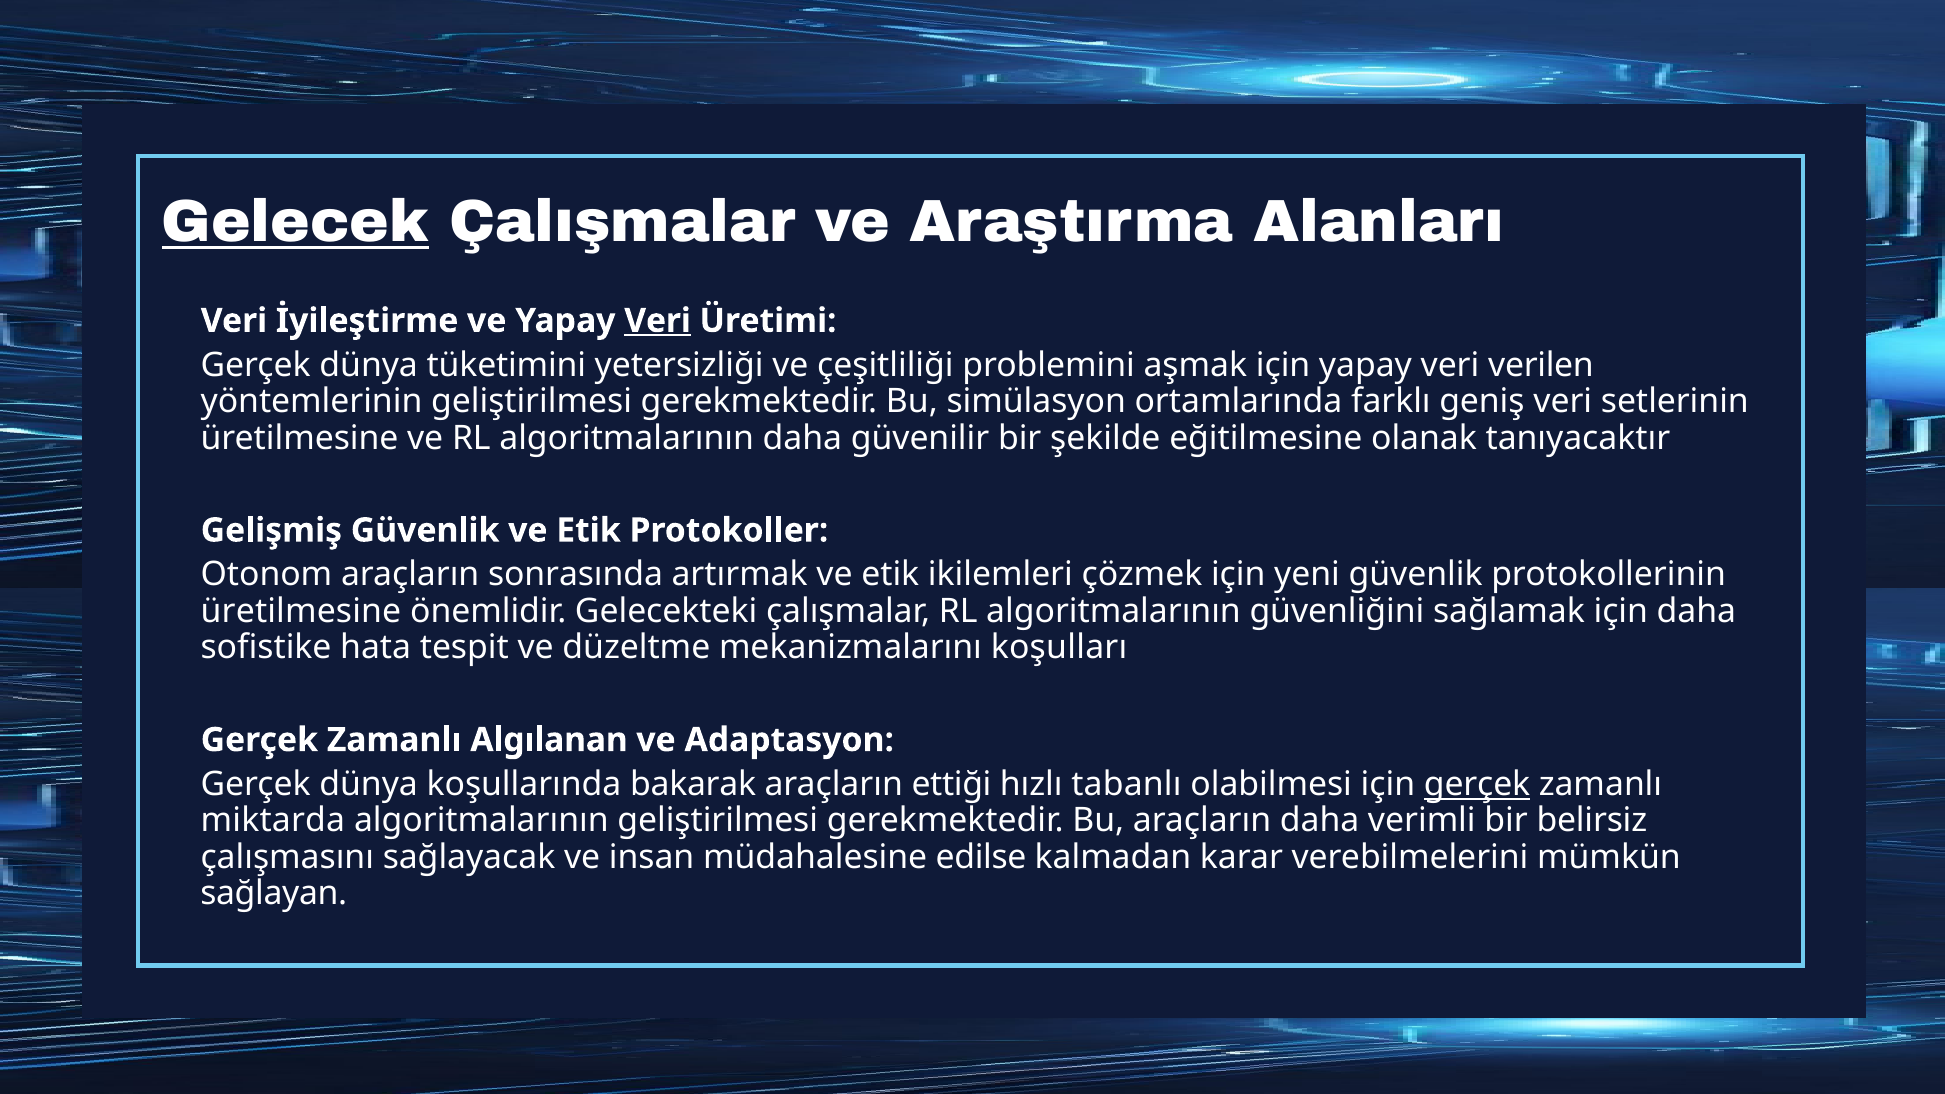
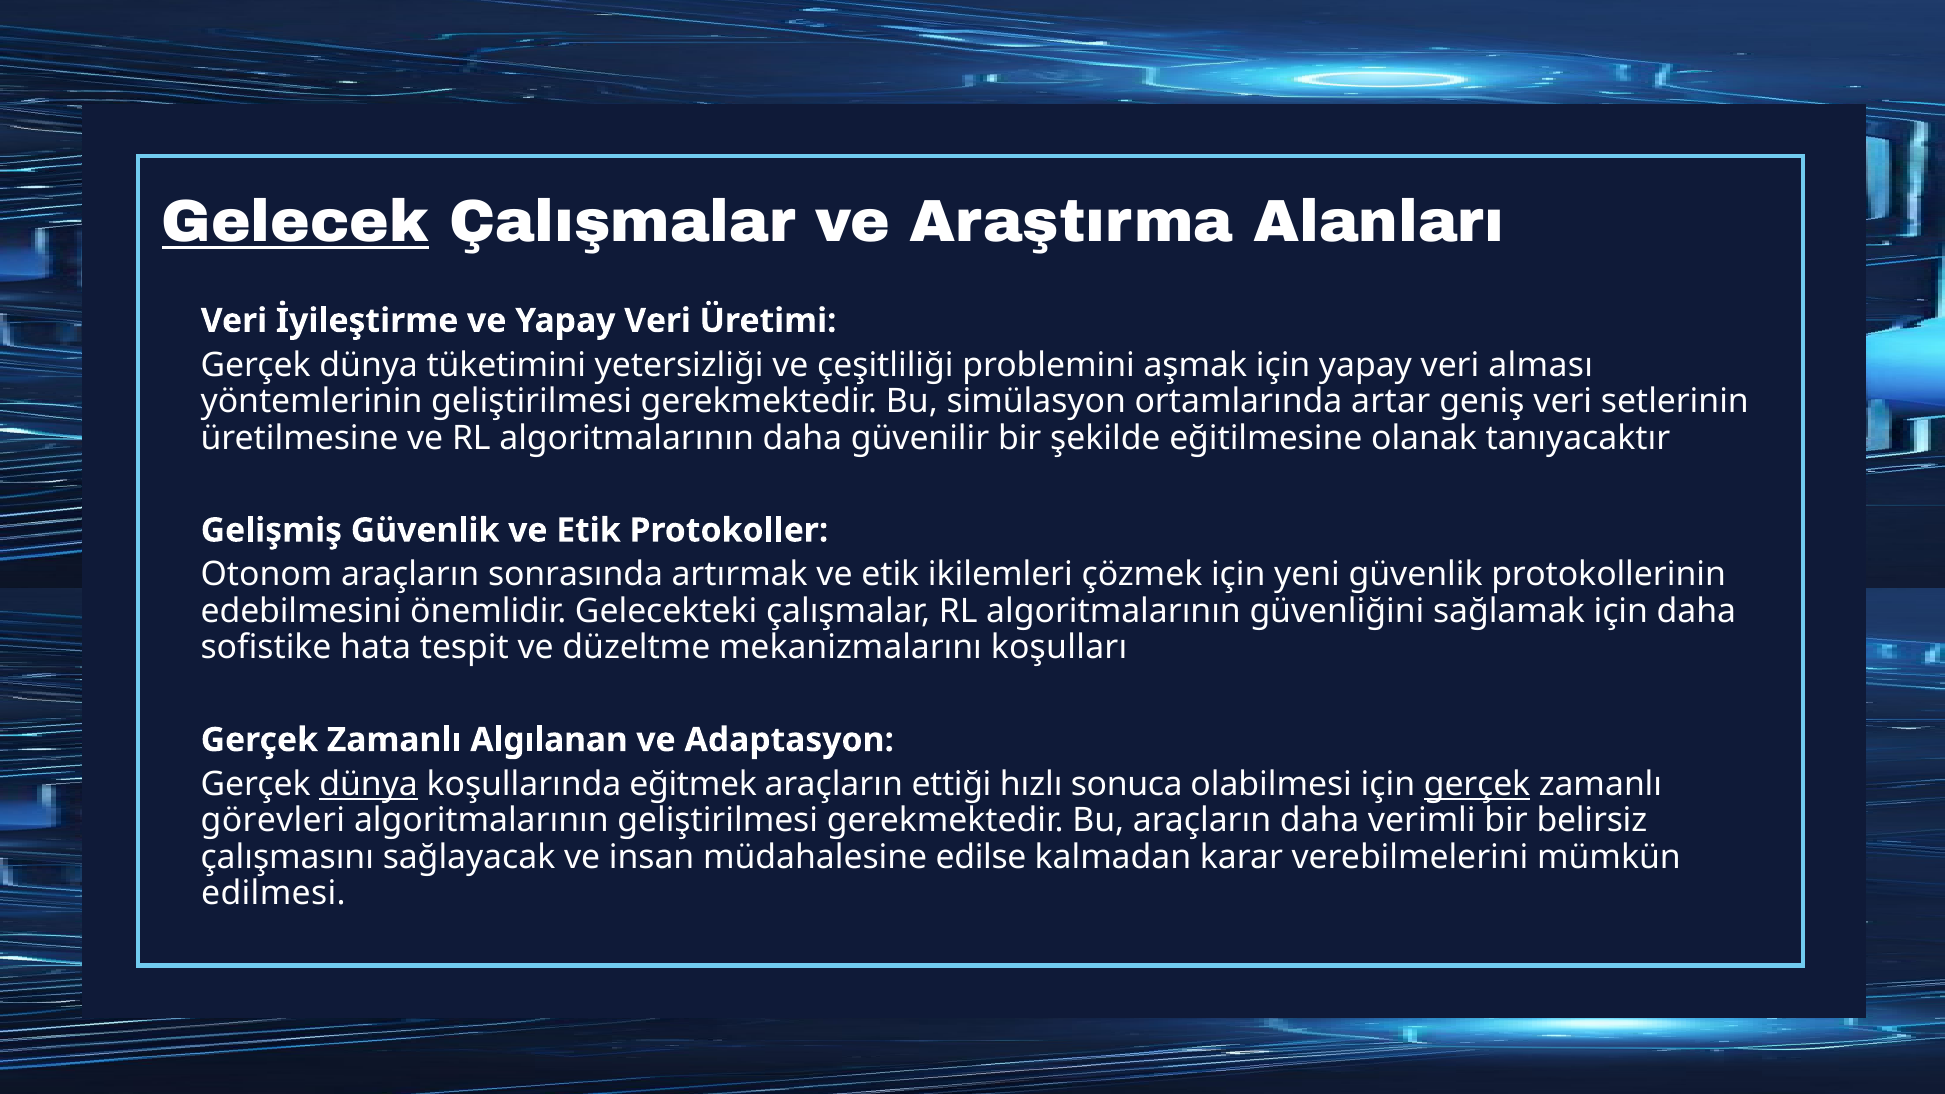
Veri at (658, 321) underline: present -> none
verilen: verilen -> alması
farklı: farklı -> artar
üretilmesine at (301, 611): üretilmesine -> edebilmesini
dünya at (369, 784) underline: none -> present
bakarak: bakarak -> eğitmek
tabanlı: tabanlı -> sonuca
miktarda: miktarda -> görevleri
sağlayan: sağlayan -> edilmesi
